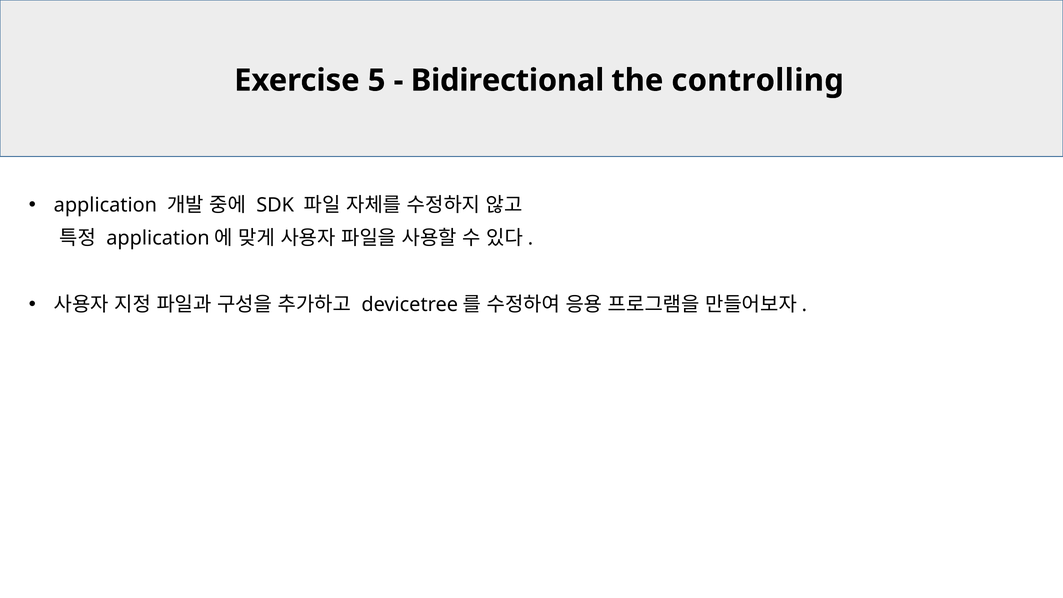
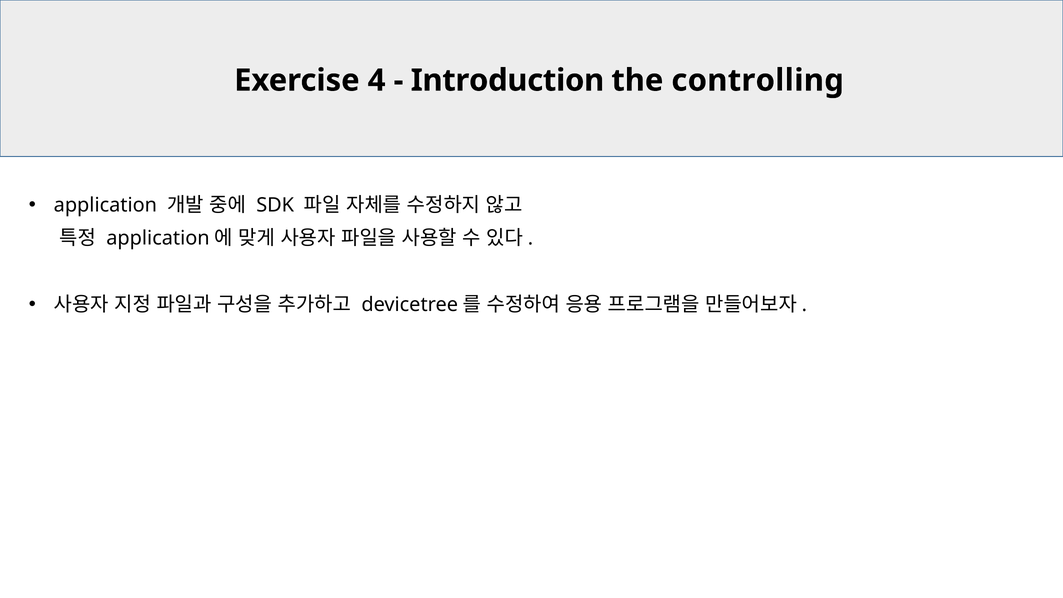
5: 5 -> 4
Bidirectional: Bidirectional -> Introduction
